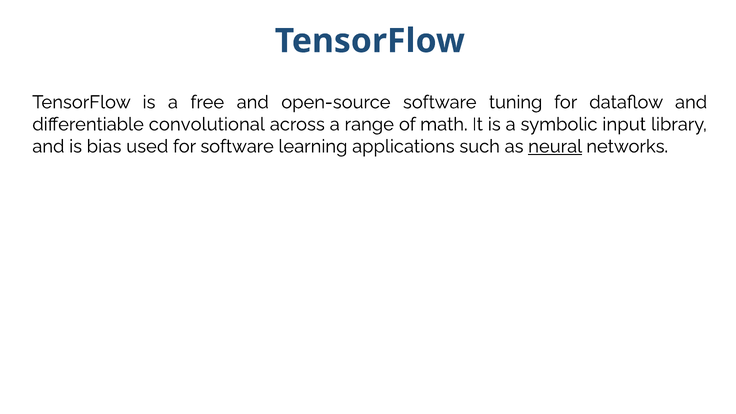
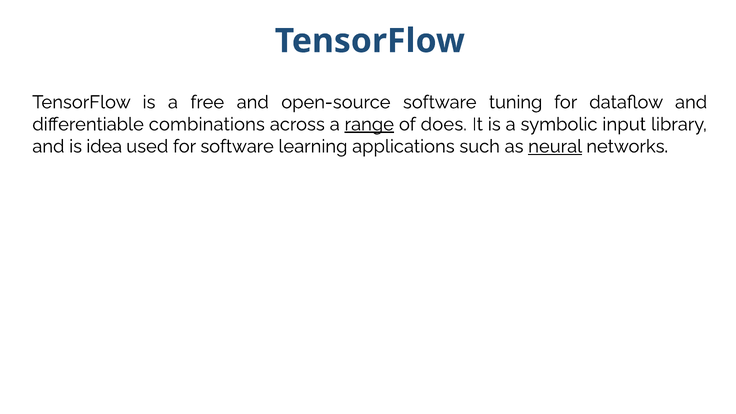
convolutional: convolutional -> combinations
range underline: none -> present
math: math -> does
bias: bias -> idea
